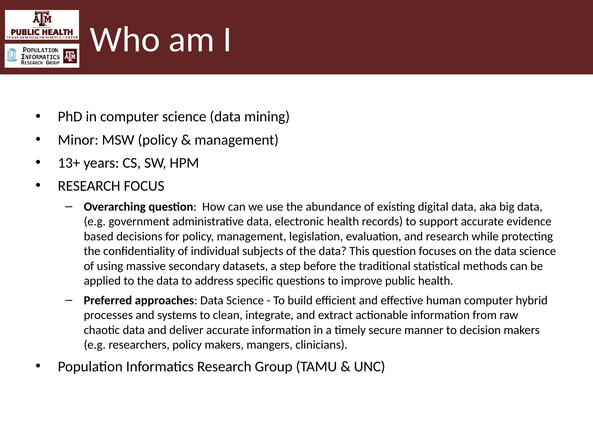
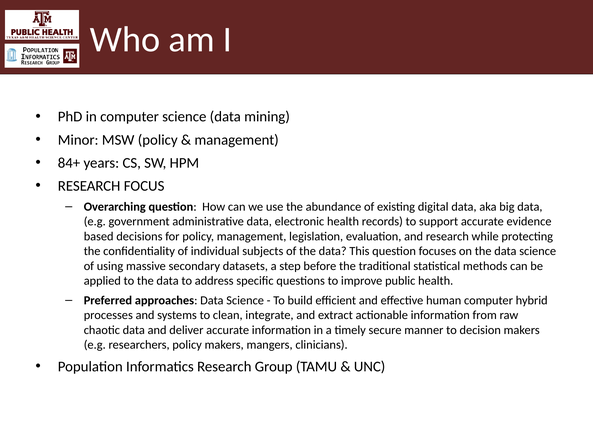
13+: 13+ -> 84+
